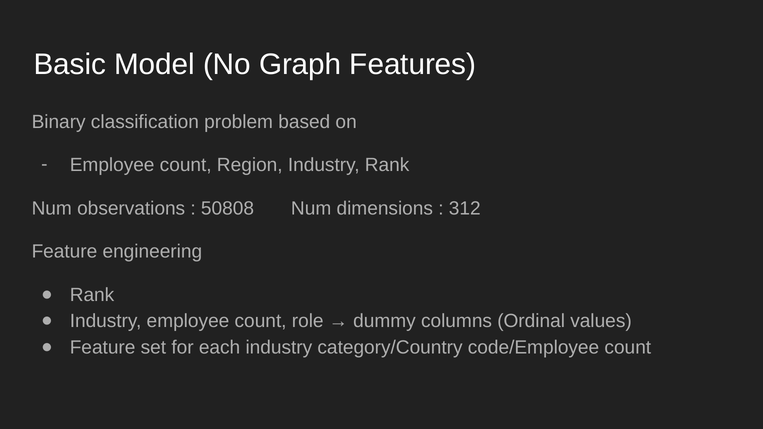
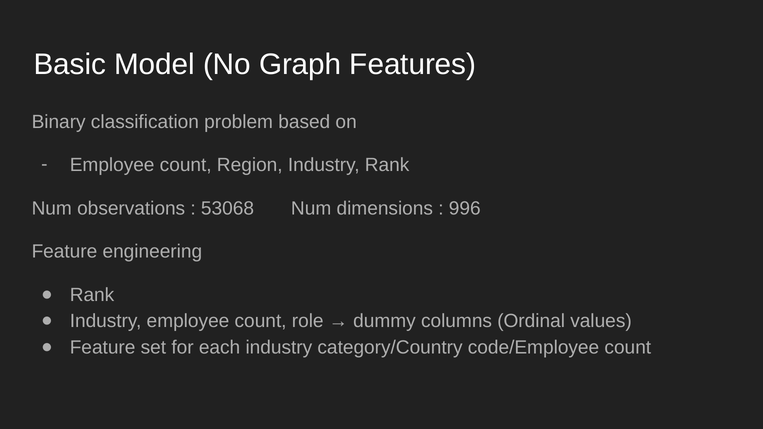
50808: 50808 -> 53068
312: 312 -> 996
